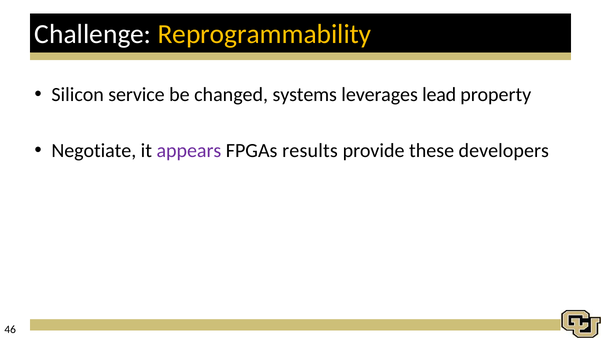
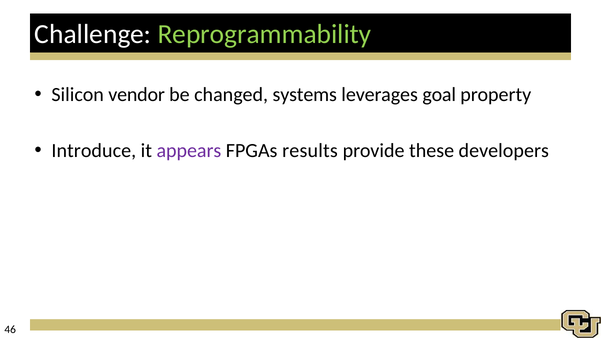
Reprogrammability colour: yellow -> light green
service: service -> vendor
lead: lead -> goal
Negotiate: Negotiate -> Introduce
